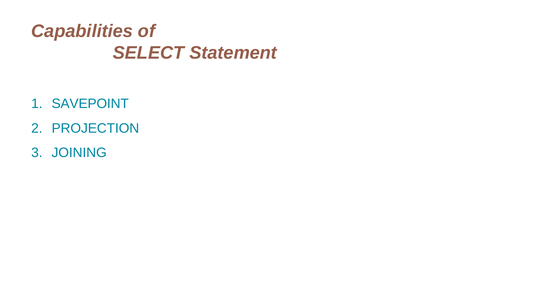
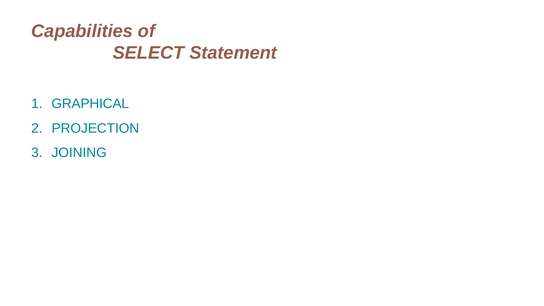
SAVEPOINT: SAVEPOINT -> GRAPHICAL
